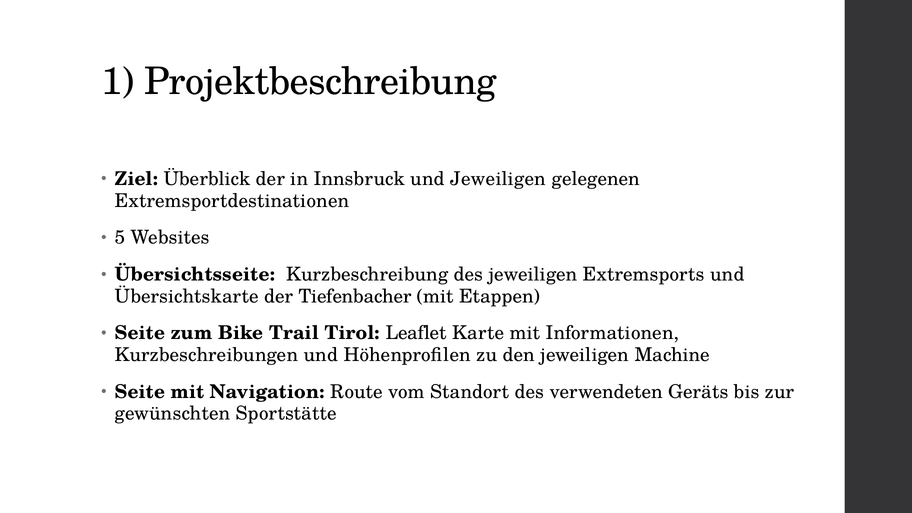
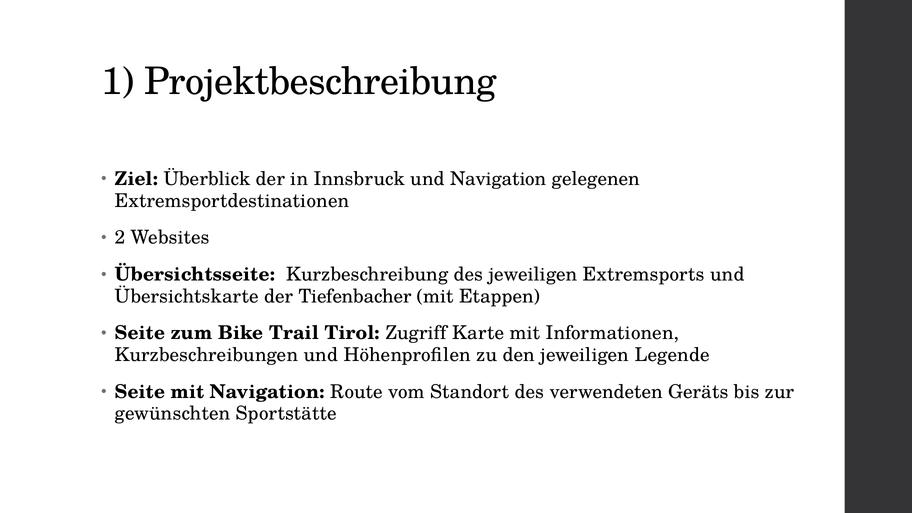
und Jeweiligen: Jeweiligen -> Navigation
5: 5 -> 2
Leaflet: Leaflet -> Zugriff
Machine: Machine -> Legende
